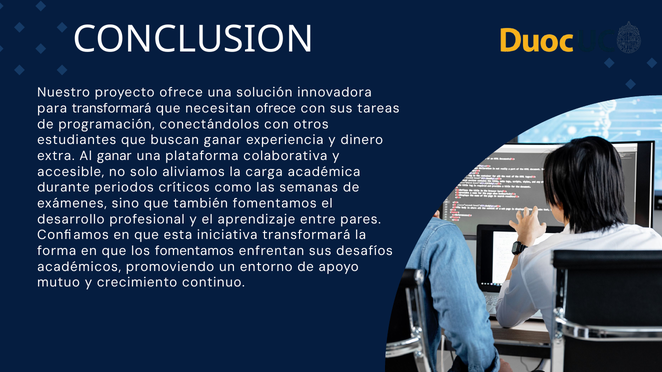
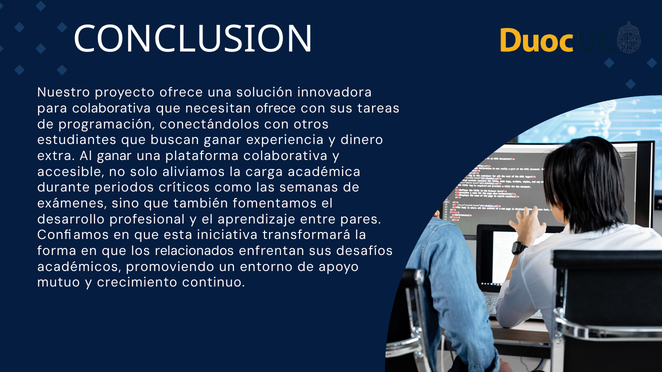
para transformará: transformará -> colaborativa
los fomentamos: fomentamos -> relacionados
